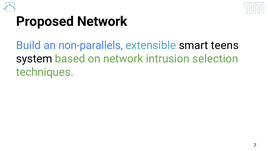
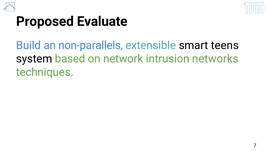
Proposed Network: Network -> Evaluate
selection: selection -> networks
